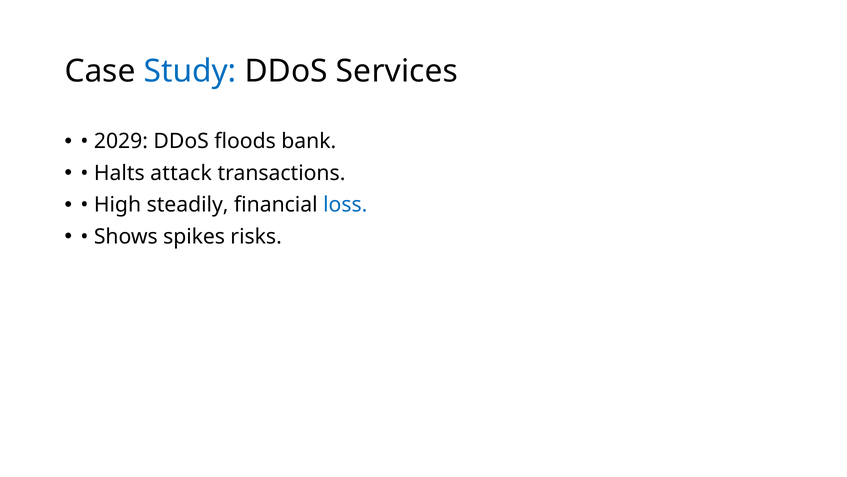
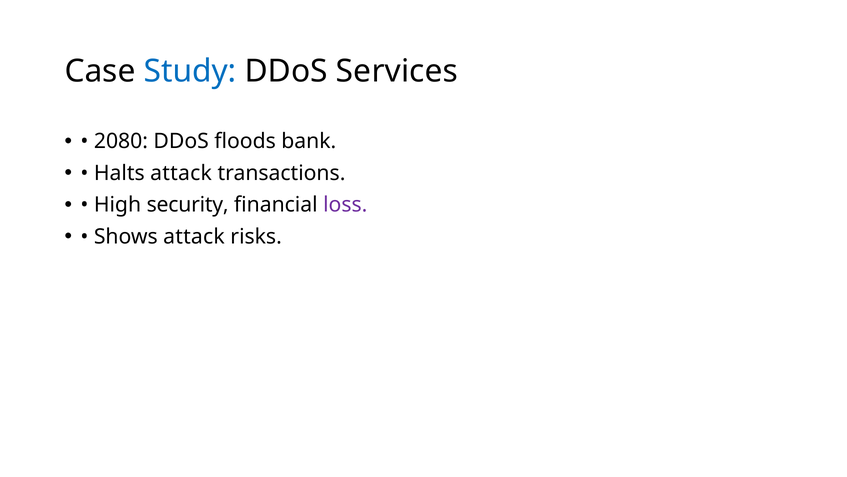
2029: 2029 -> 2080
steadily: steadily -> security
loss colour: blue -> purple
Shows spikes: spikes -> attack
